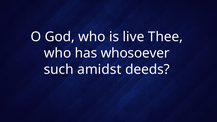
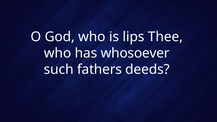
live: live -> lips
amidst: amidst -> fathers
